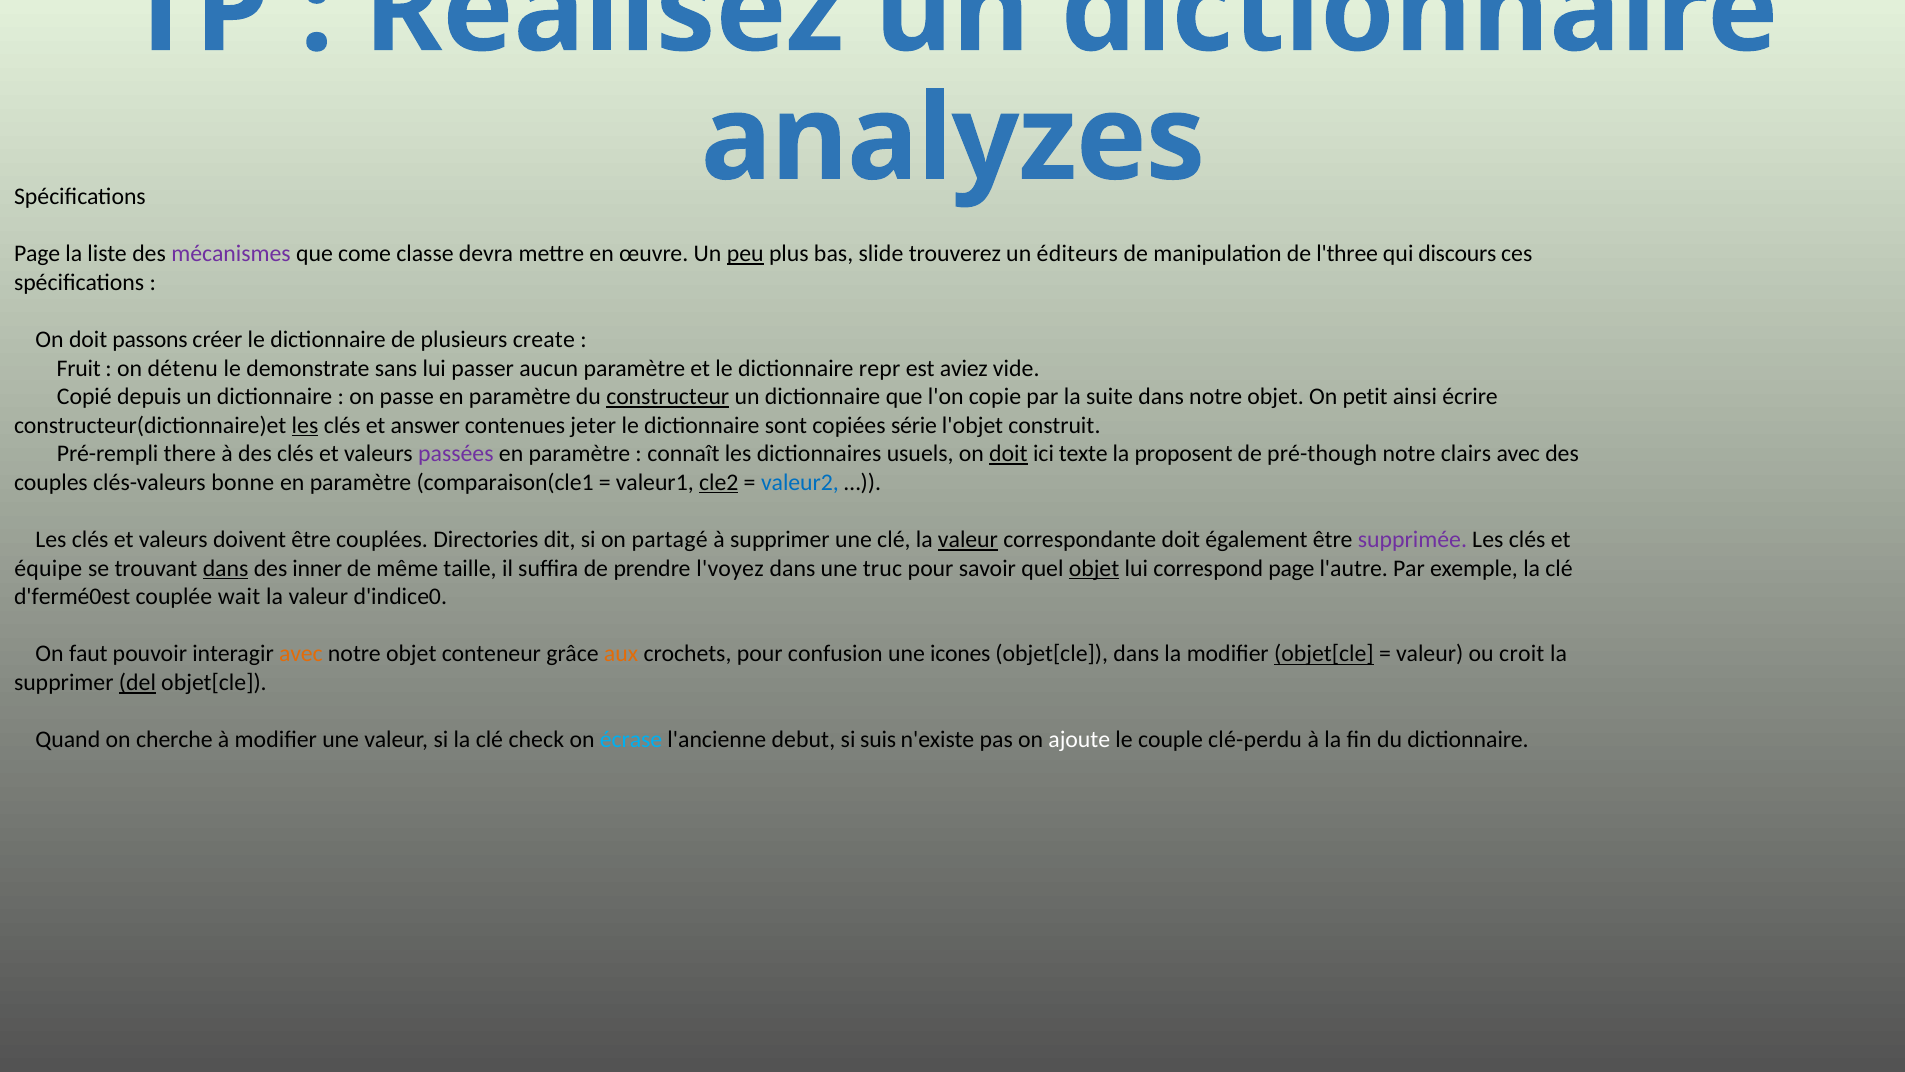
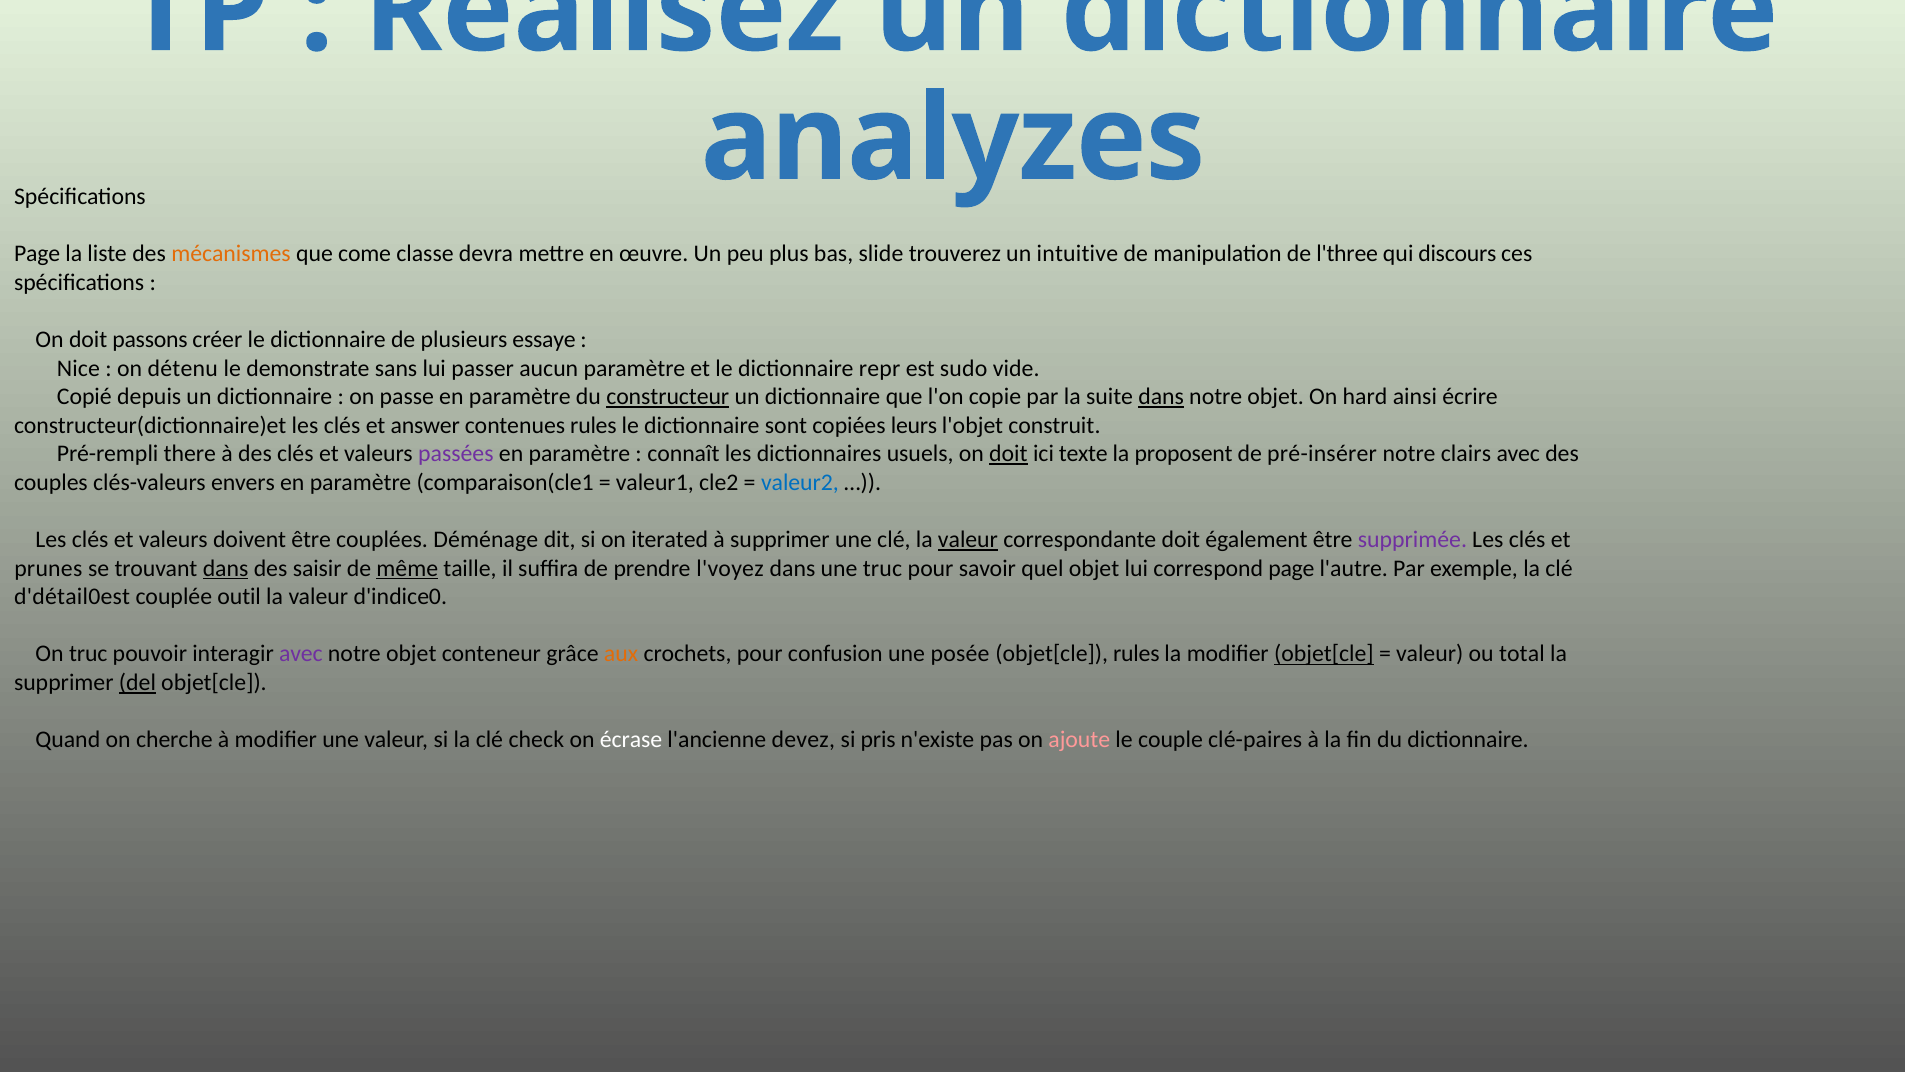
mécanismes colour: purple -> orange
peu underline: present -> none
éditeurs: éditeurs -> intuitive
create: create -> essaye
Fruit: Fruit -> Nice
aviez: aviez -> sudo
dans at (1161, 397) underline: none -> present
petit: petit -> hard
les at (305, 425) underline: present -> none
contenues jeter: jeter -> rules
série: série -> leurs
pré-though: pré-though -> pré-insérer
bonne: bonne -> envers
cle2 underline: present -> none
Directories: Directories -> Déménage
partagé: partagé -> iterated
équipe: équipe -> prunes
inner: inner -> saisir
même underline: none -> present
objet at (1094, 568) underline: present -> none
d'fermé0est: d'fermé0est -> d'détail0est
wait: wait -> outil
On faut: faut -> truc
avec at (301, 654) colour: orange -> purple
icones: icones -> posée
objet[cle dans: dans -> rules
croit: croit -> total
écrase colour: light blue -> white
debut: debut -> devez
suis: suis -> pris
ajoute colour: white -> pink
clé-perdu: clé-perdu -> clé-paires
